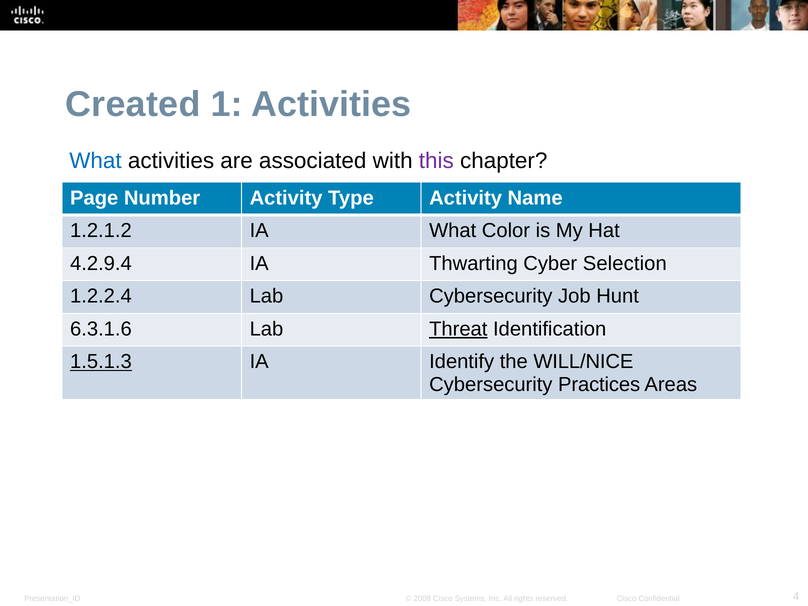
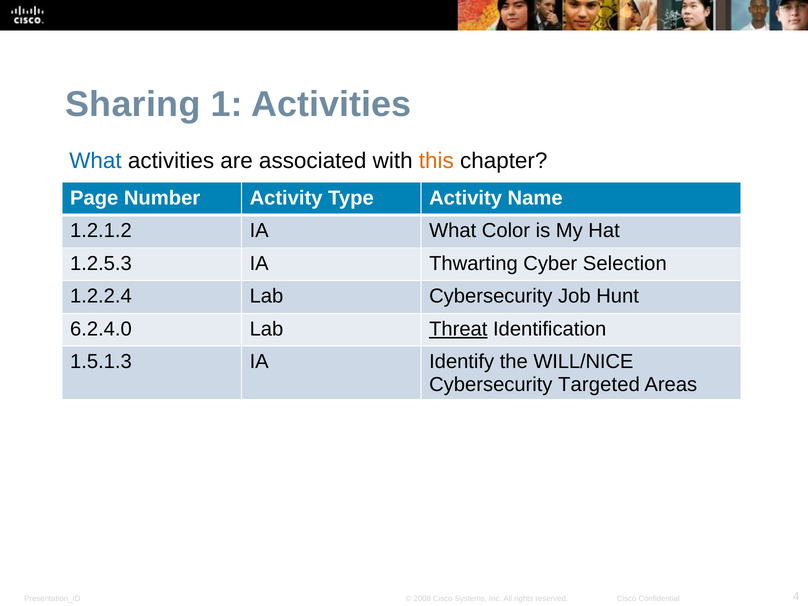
Created: Created -> Sharing
this colour: purple -> orange
4.2.9.4: 4.2.9.4 -> 1.2.5.3
6.3.1.6: 6.3.1.6 -> 6.2.4.0
1.5.1.3 underline: present -> none
Practices: Practices -> Targeted
